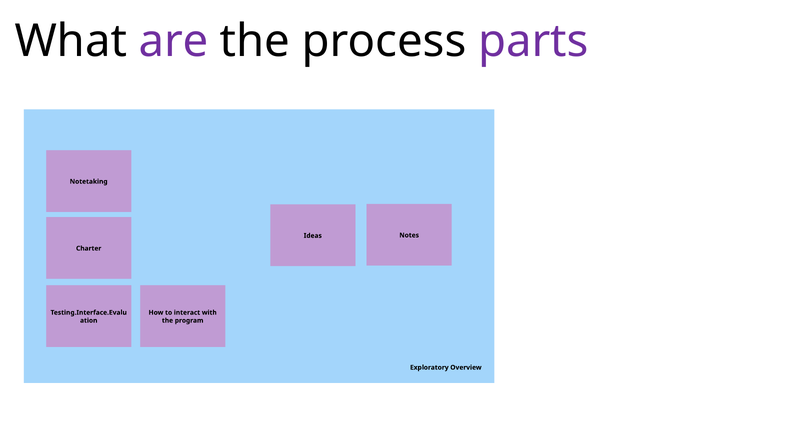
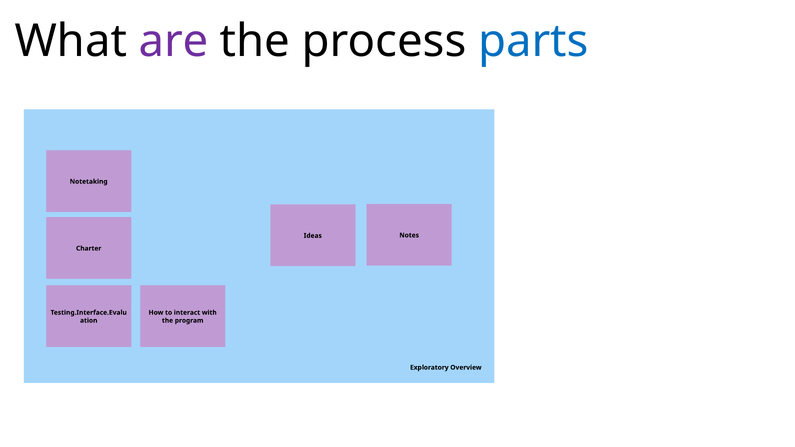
parts colour: purple -> blue
